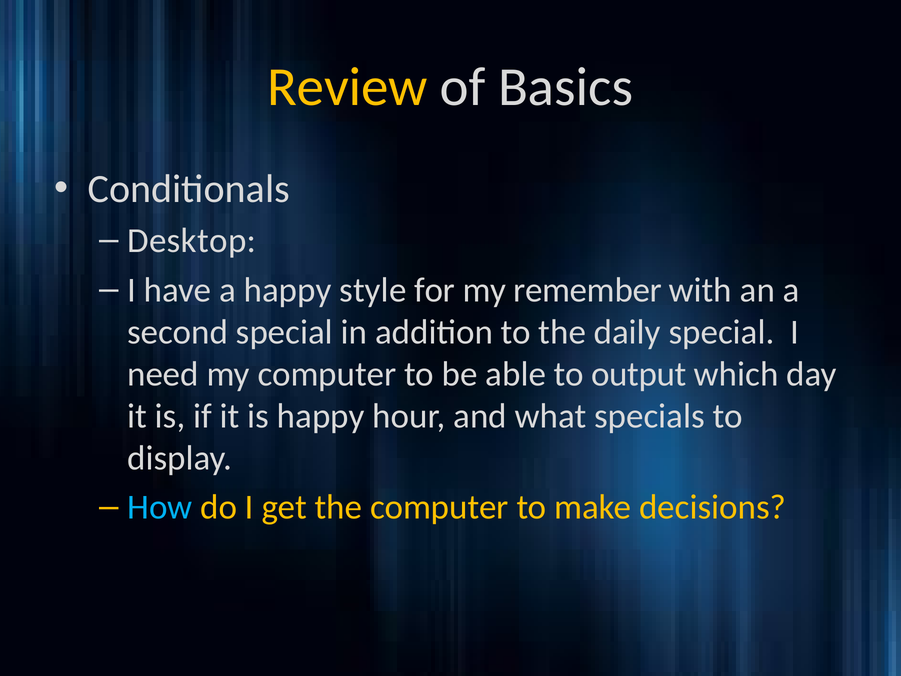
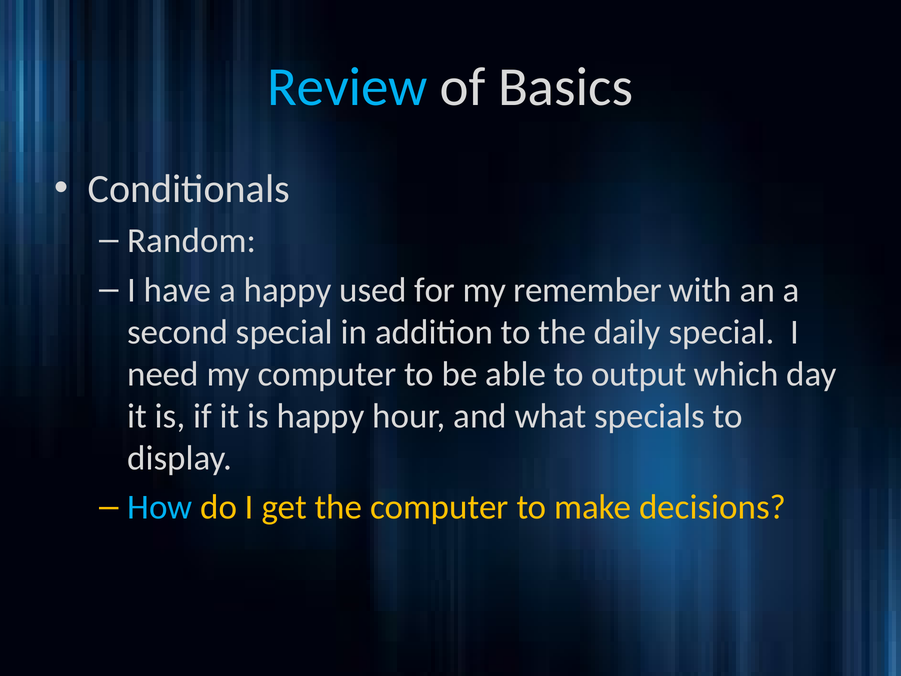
Review colour: yellow -> light blue
Desktop: Desktop -> Random
style: style -> used
